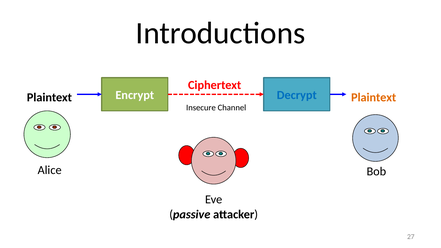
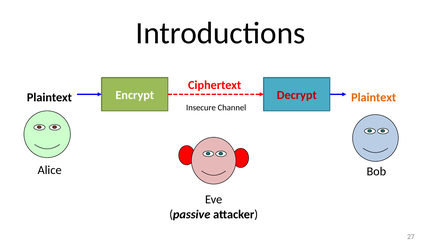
Decrypt colour: blue -> red
